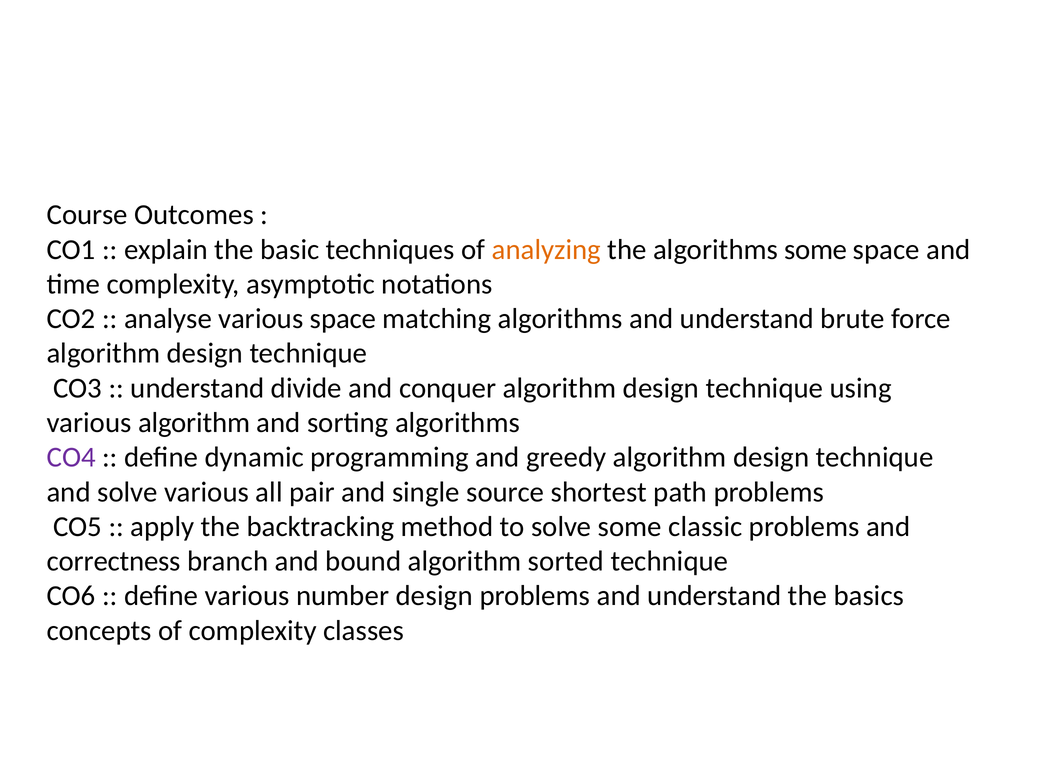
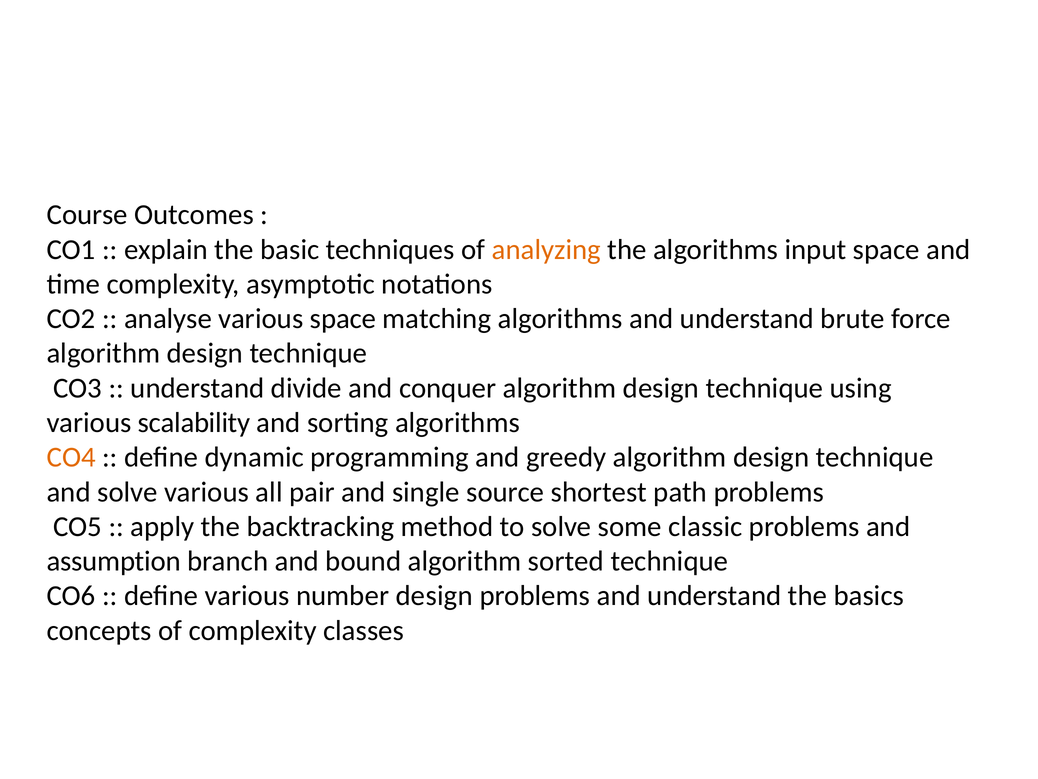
algorithms some: some -> input
various algorithm: algorithm -> scalability
CO4 colour: purple -> orange
correctness: correctness -> assumption
